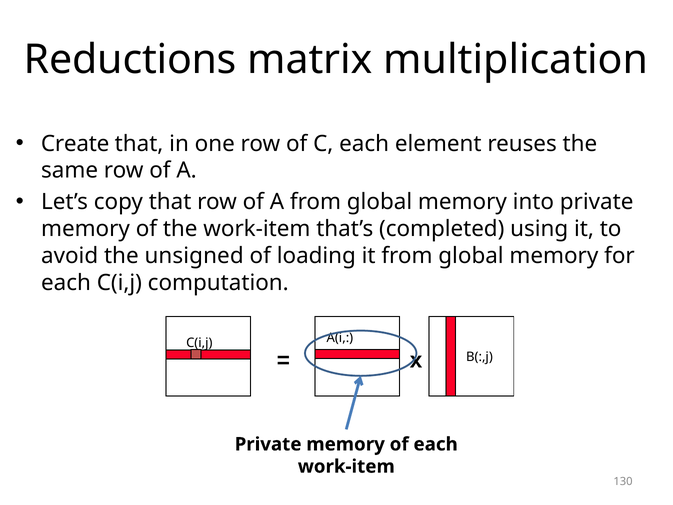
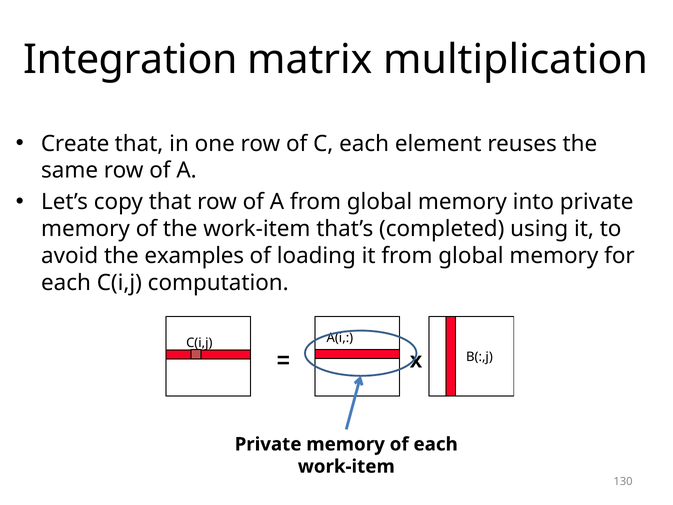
Reductions: Reductions -> Integration
unsigned: unsigned -> examples
